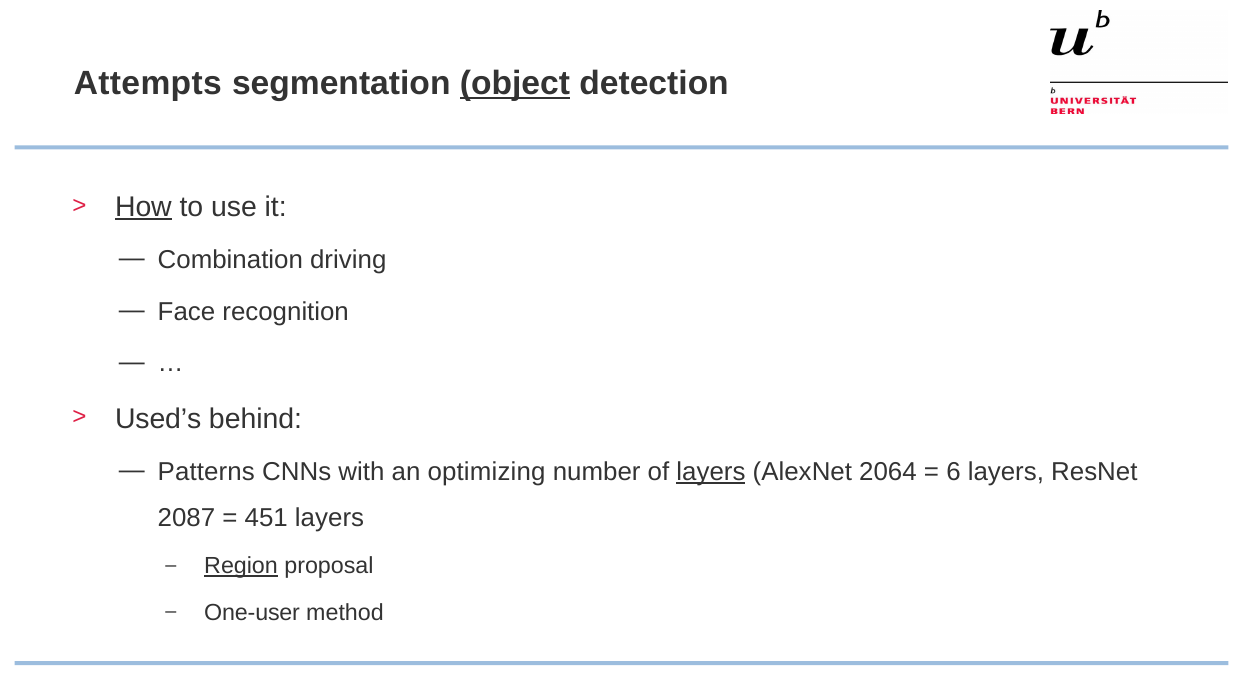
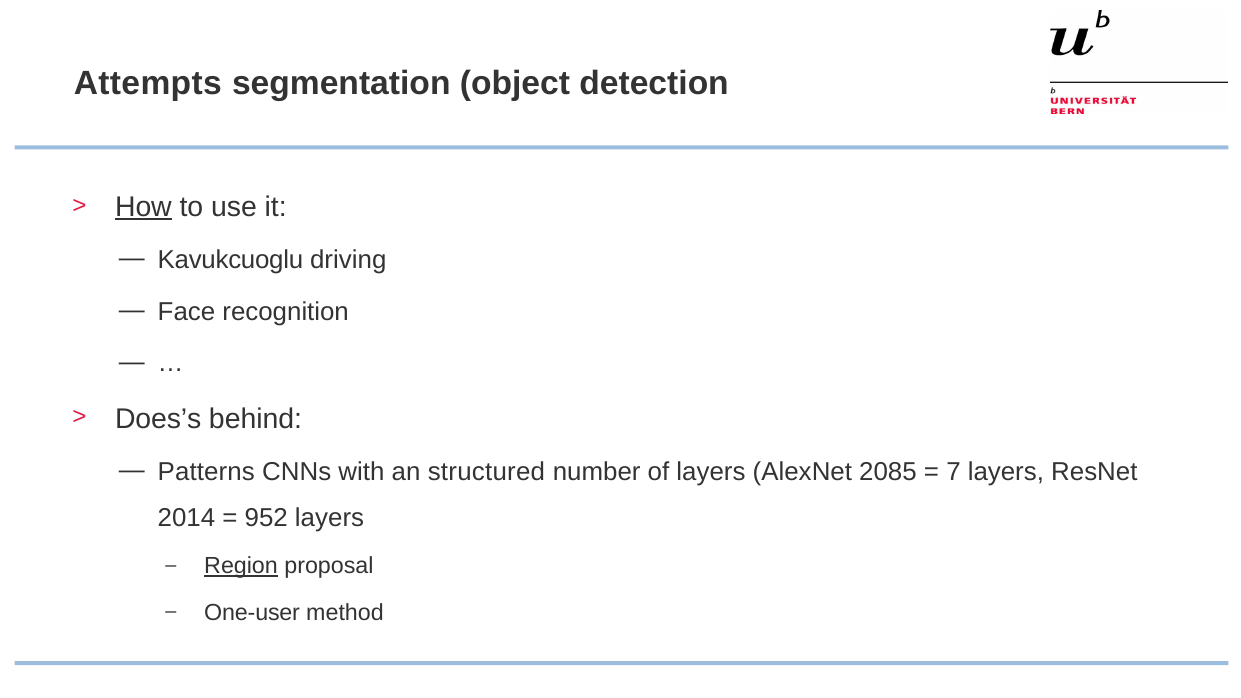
object underline: present -> none
Combination: Combination -> Kavukcuoglu
Used’s: Used’s -> Does’s
optimizing: optimizing -> structured
layers at (711, 472) underline: present -> none
2064: 2064 -> 2085
6: 6 -> 7
2087: 2087 -> 2014
451: 451 -> 952
